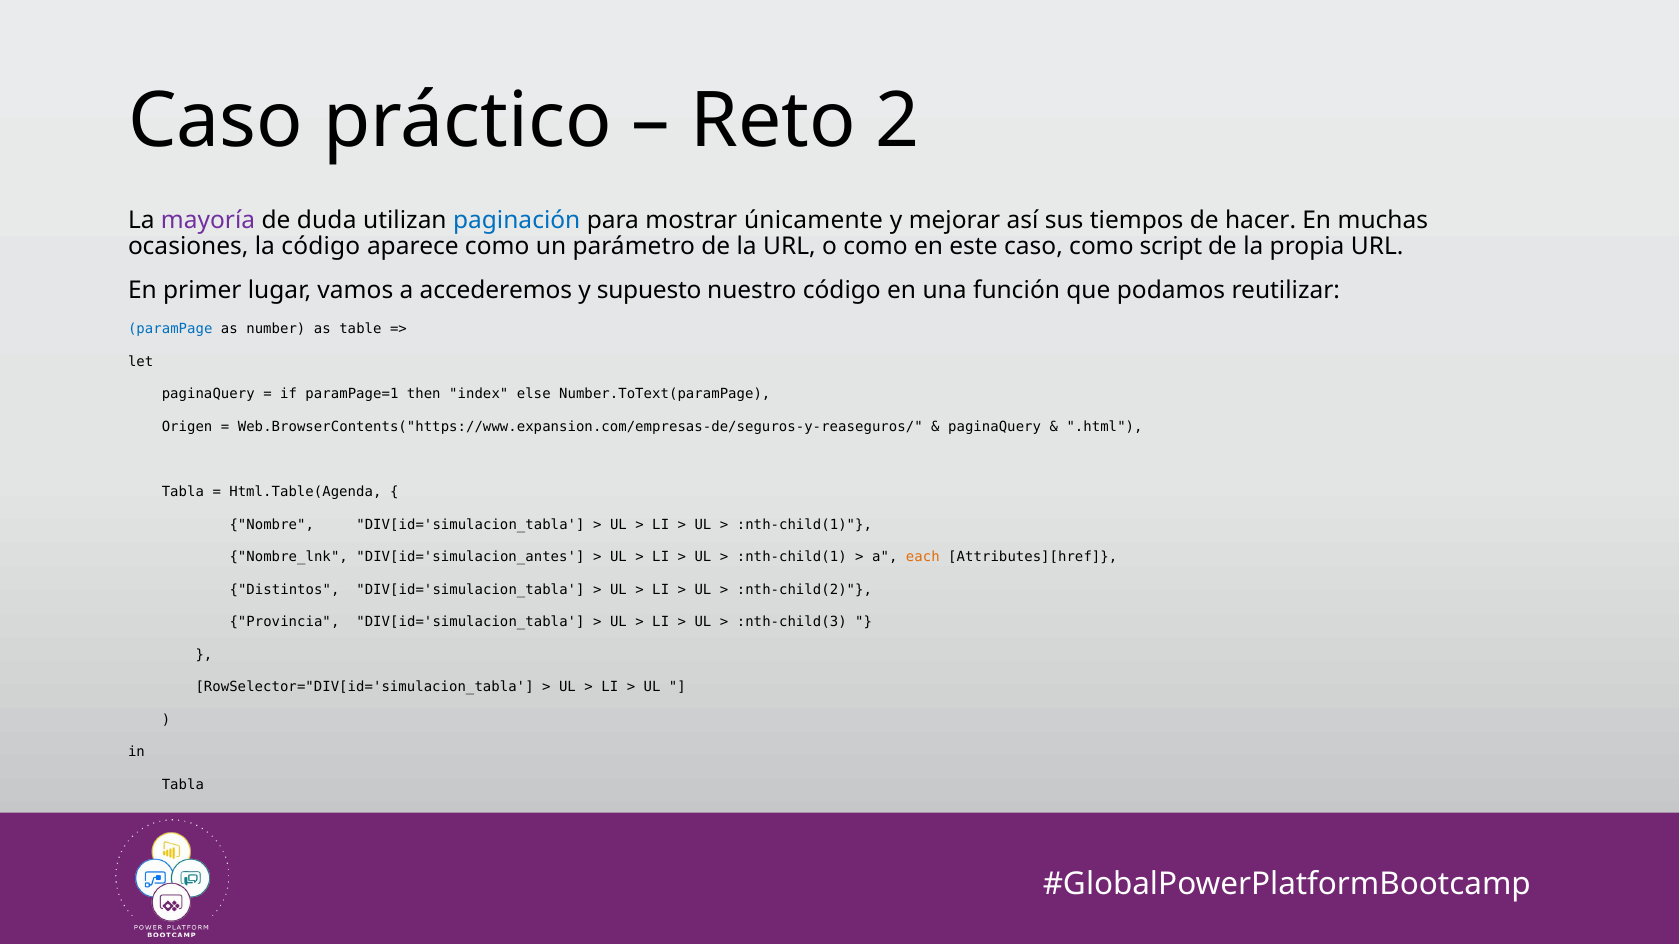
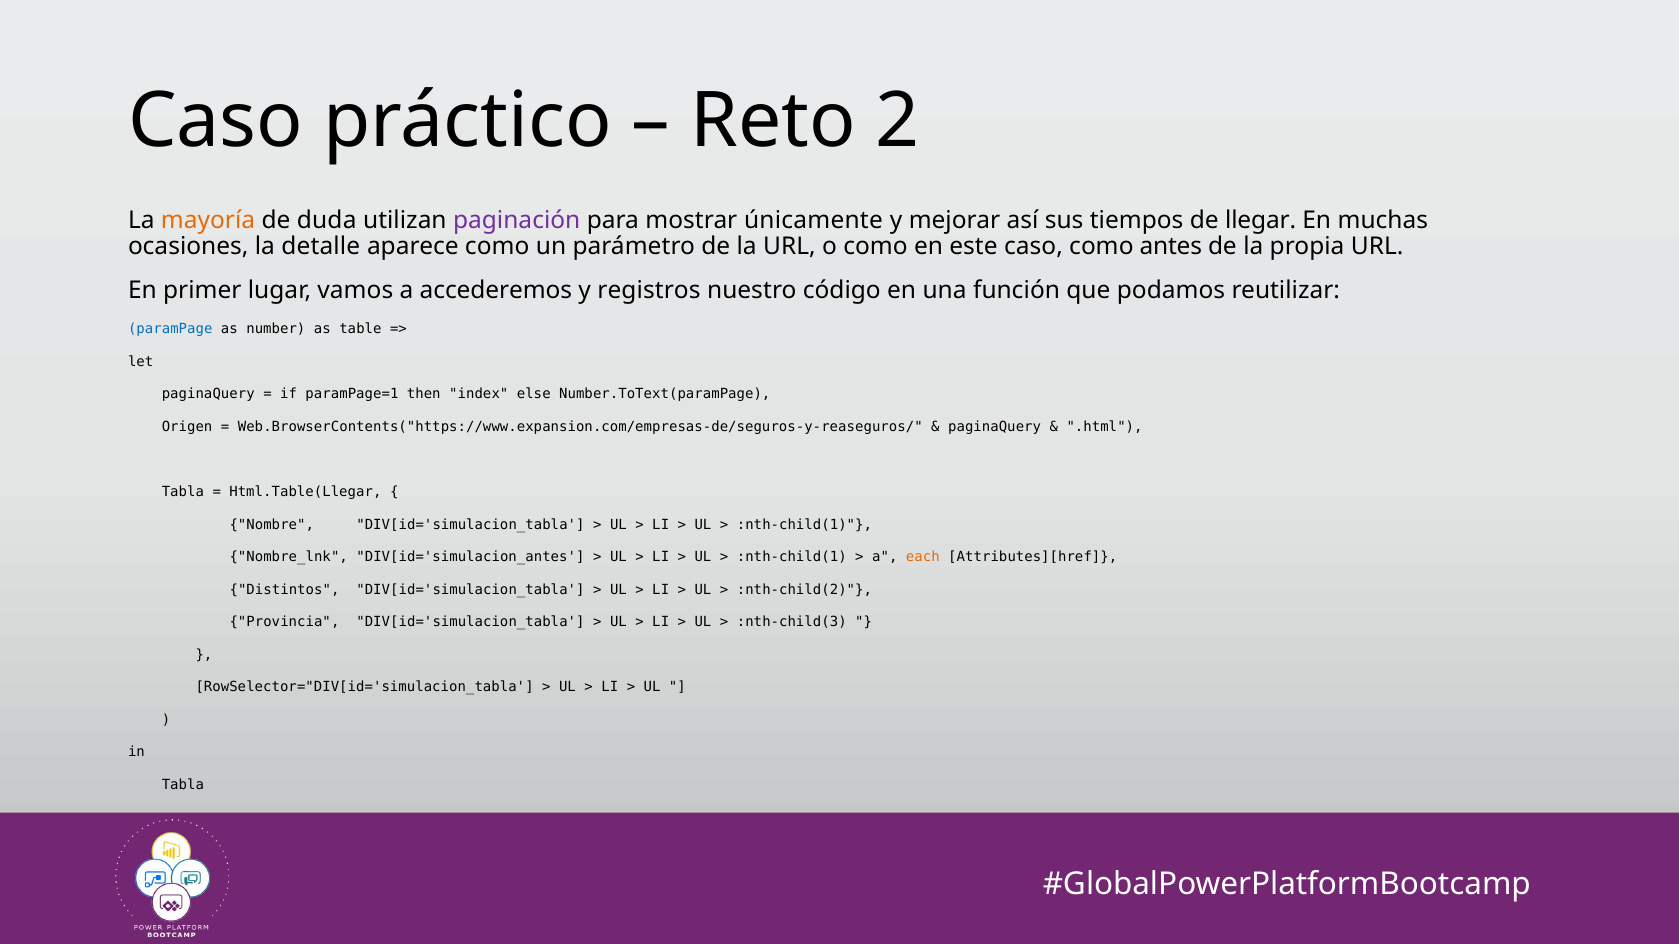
mayoría colour: purple -> orange
paginación colour: blue -> purple
hacer: hacer -> llegar
la código: código -> detalle
script: script -> antes
supuesto: supuesto -> registros
Html.Table(Agenda: Html.Table(Agenda -> Html.Table(Llegar
